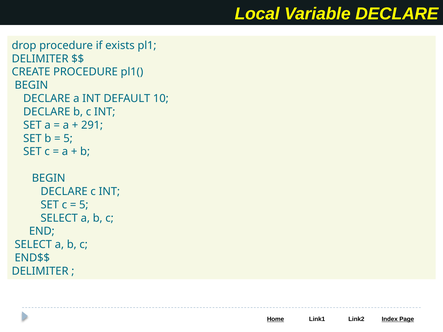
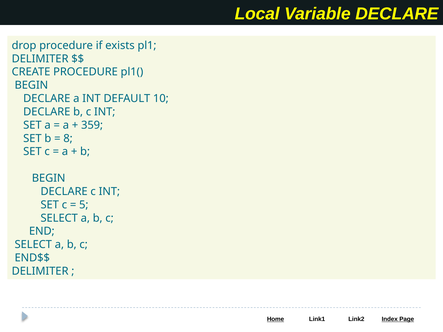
291: 291 -> 359
5 at (68, 138): 5 -> 8
